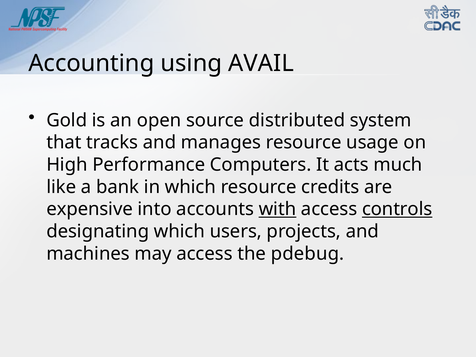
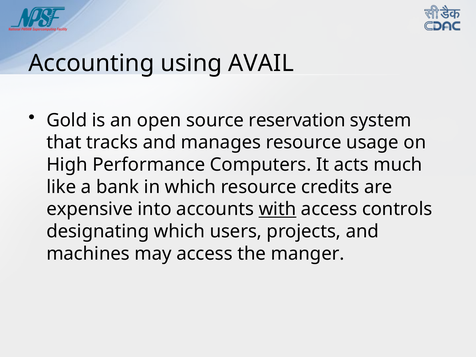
distributed: distributed -> reservation
controls underline: present -> none
pdebug: pdebug -> manger
